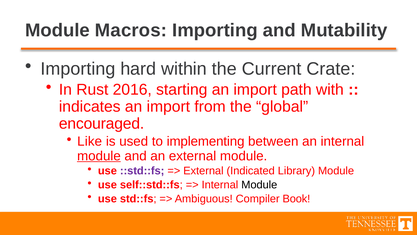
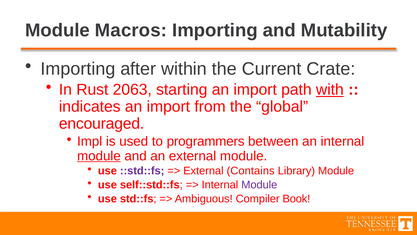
hard: hard -> after
2016: 2016 -> 2063
with underline: none -> present
Like: Like -> Impl
implementing: implementing -> programmers
Indicated: Indicated -> Contains
Module at (259, 185) colour: black -> purple
